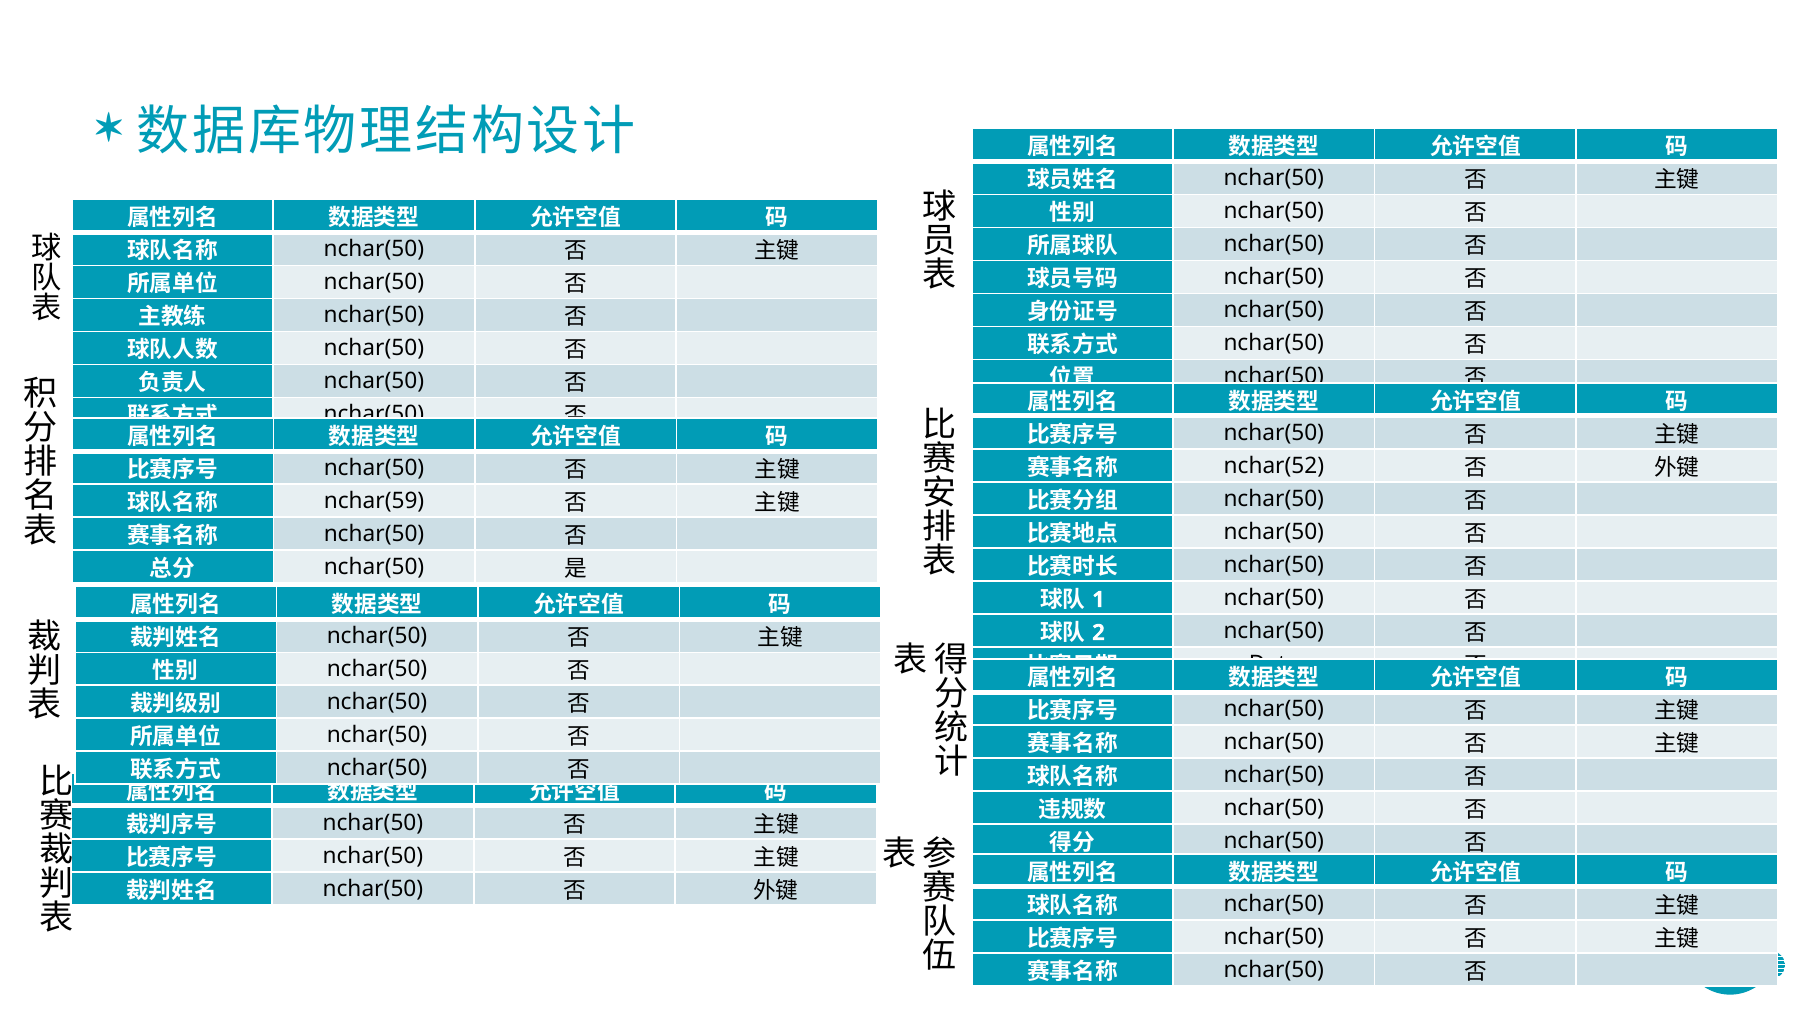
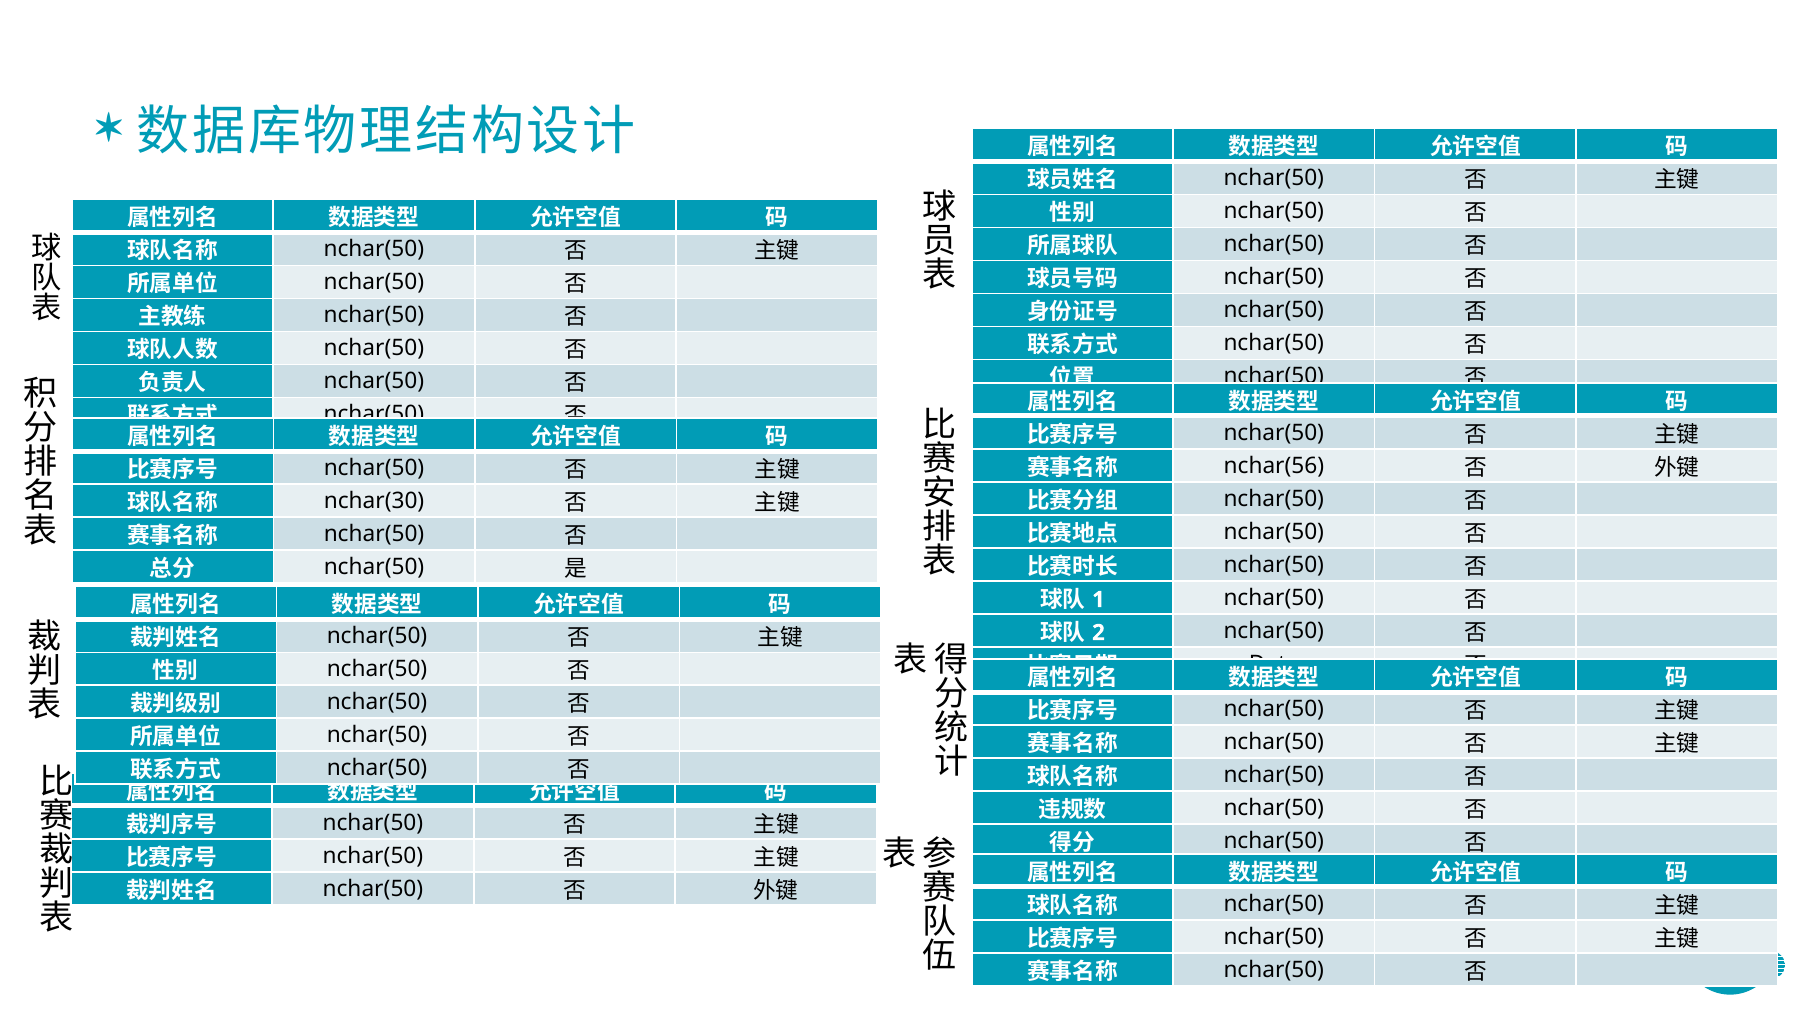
nchar(52: nchar(52 -> nchar(56
nchar(59: nchar(59 -> nchar(30
